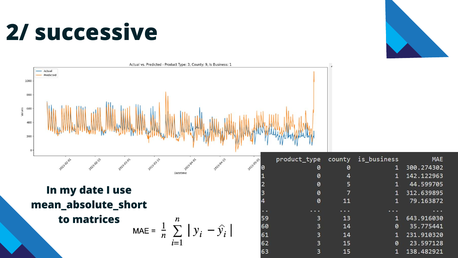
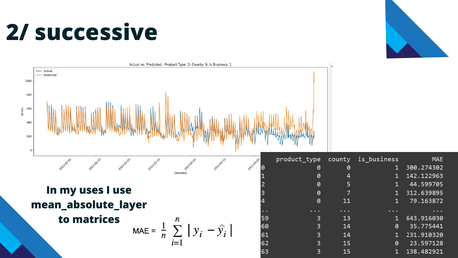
date: date -> uses
mean_absolute_short: mean_absolute_short -> mean_absolute_layer
